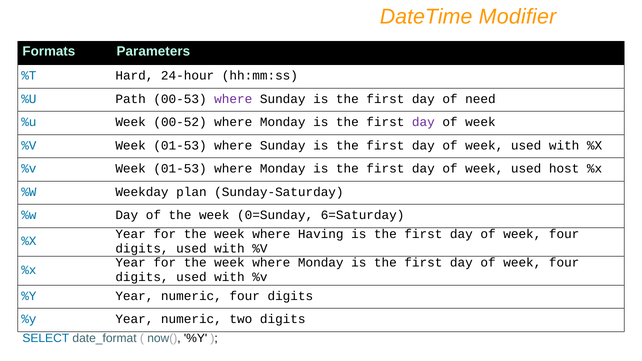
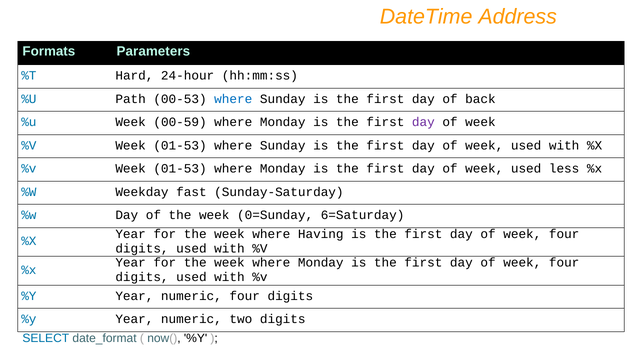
Modifier: Modifier -> Address
where at (233, 99) colour: purple -> blue
need: need -> back
00-52: 00-52 -> 00-59
host: host -> less
plan: plan -> fast
